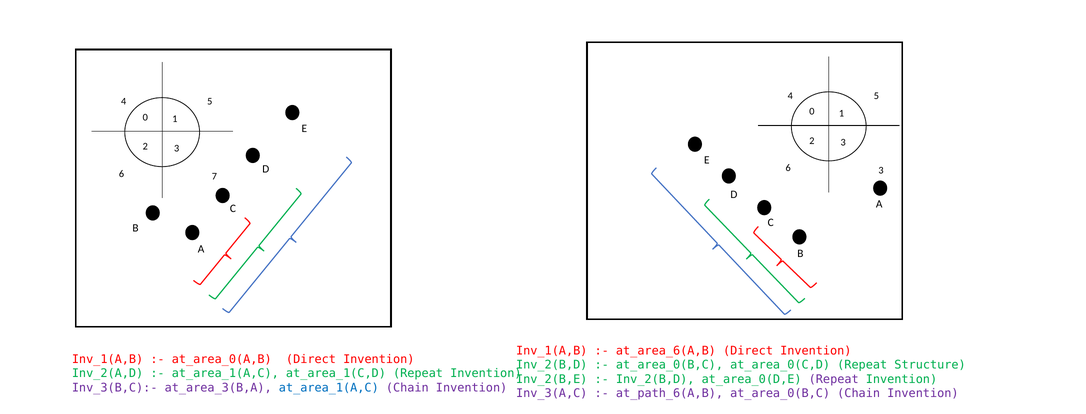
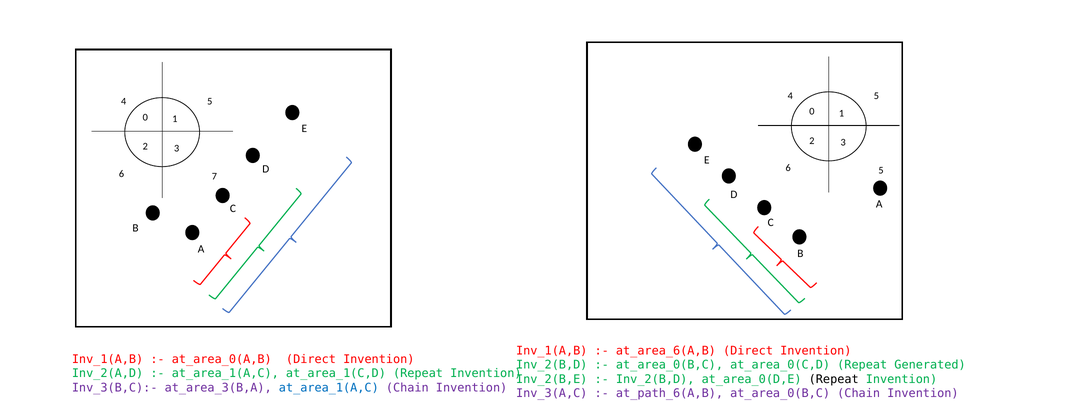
6 3: 3 -> 5
Structure: Structure -> Generated
Repeat at (834, 379) colour: purple -> black
